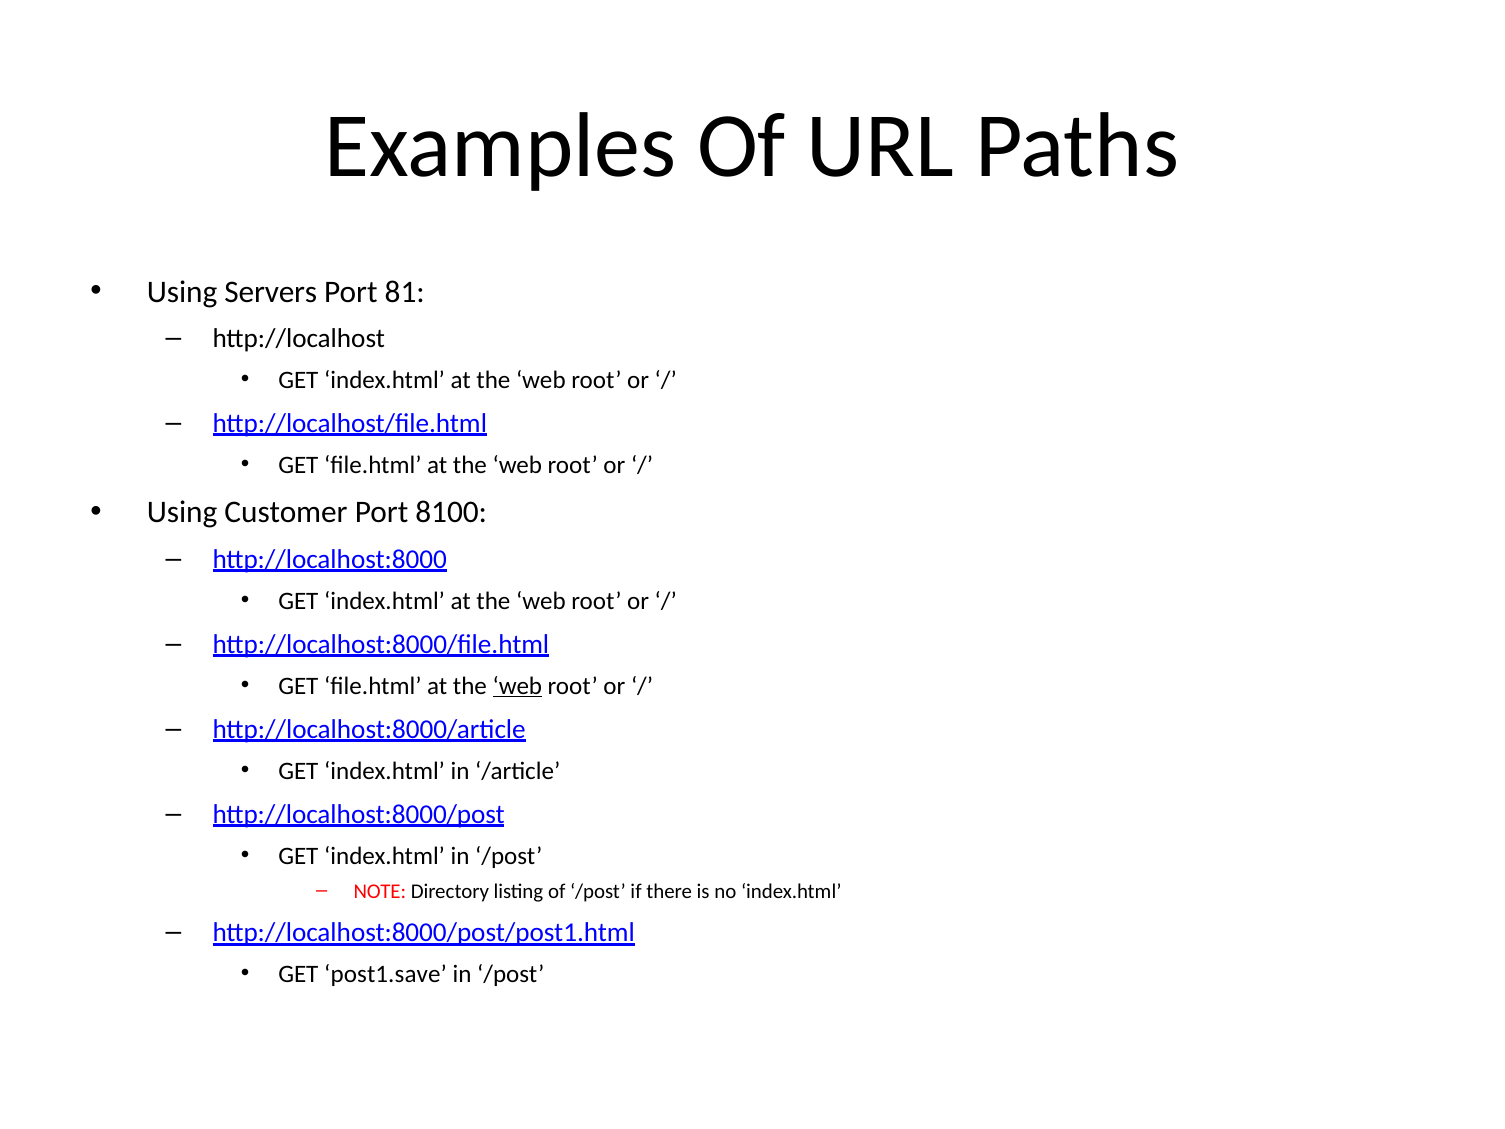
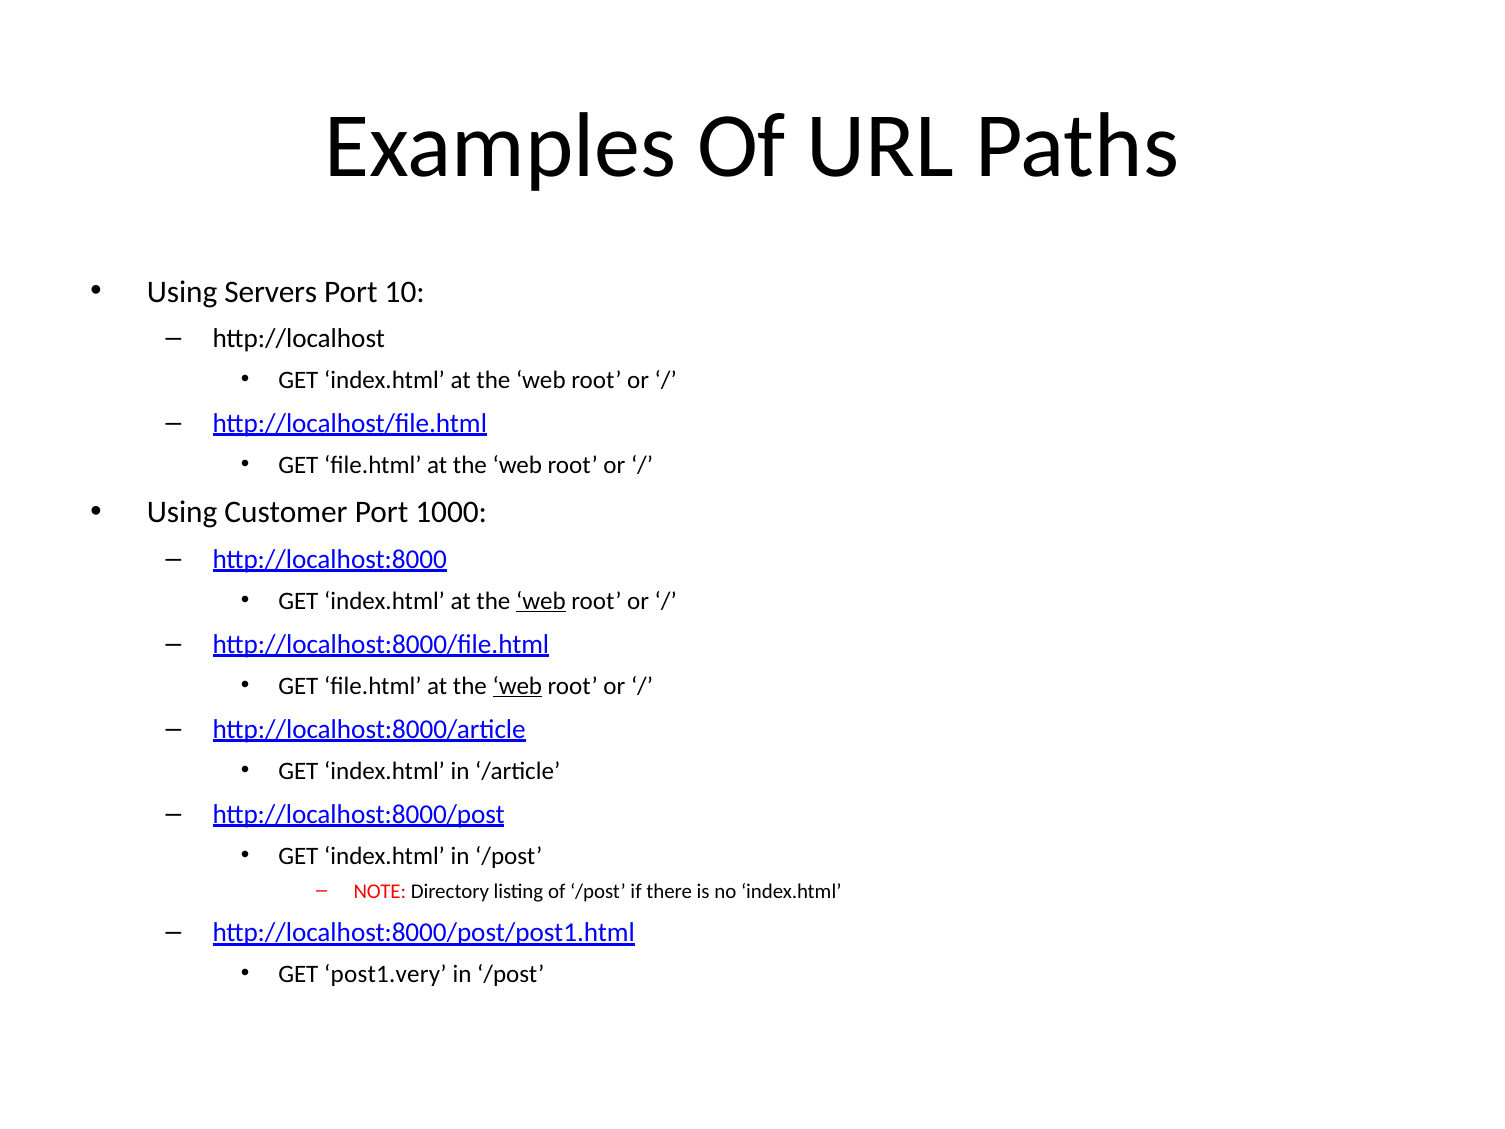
81: 81 -> 10
8100: 8100 -> 1000
web at (541, 601) underline: none -> present
post1.save: post1.save -> post1.very
